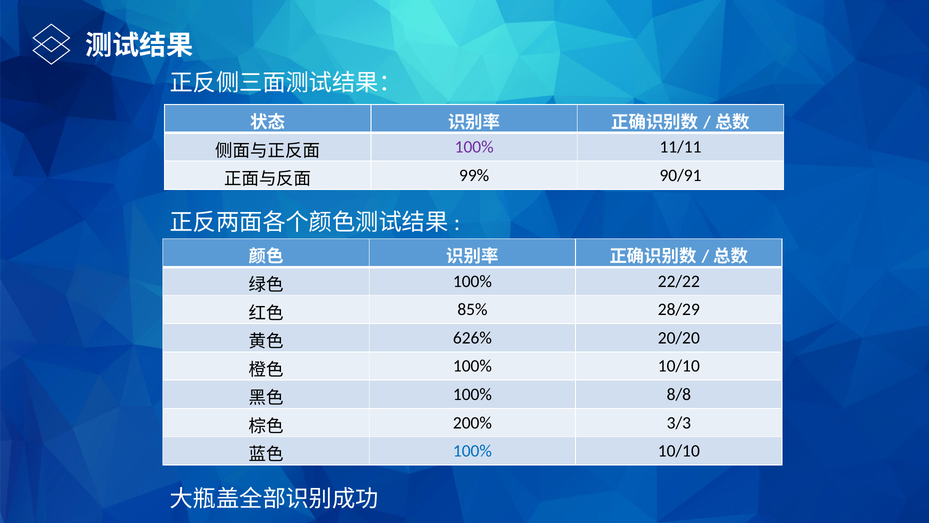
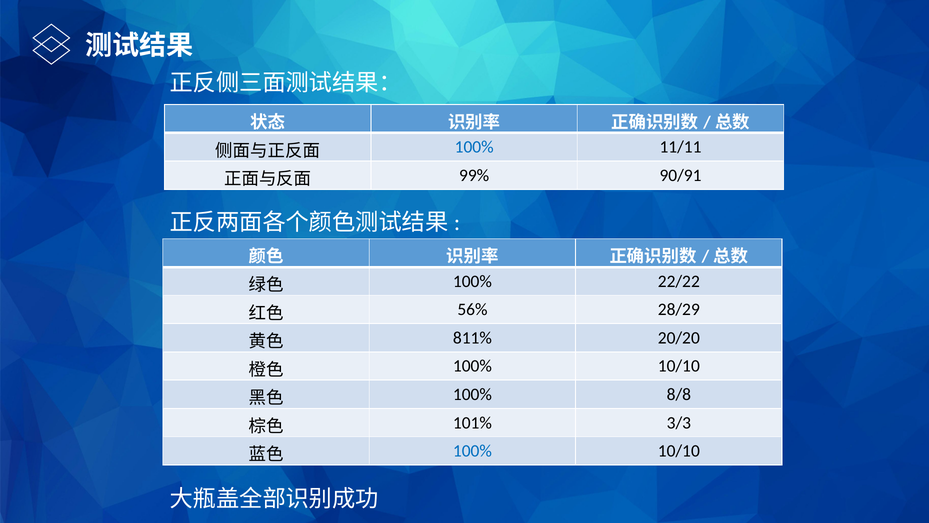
100% at (474, 147) colour: purple -> blue
85%: 85% -> 56%
626%: 626% -> 811%
200%: 200% -> 101%
